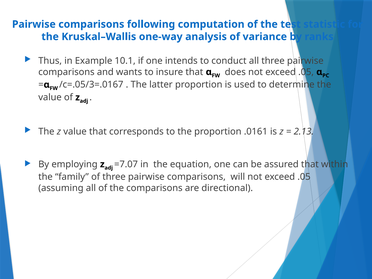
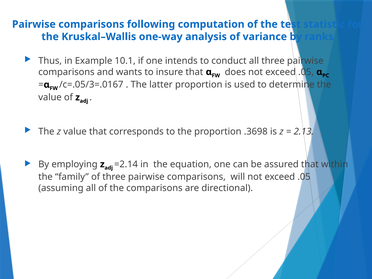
.0161: .0161 -> .3698
=7.07: =7.07 -> =2.14
